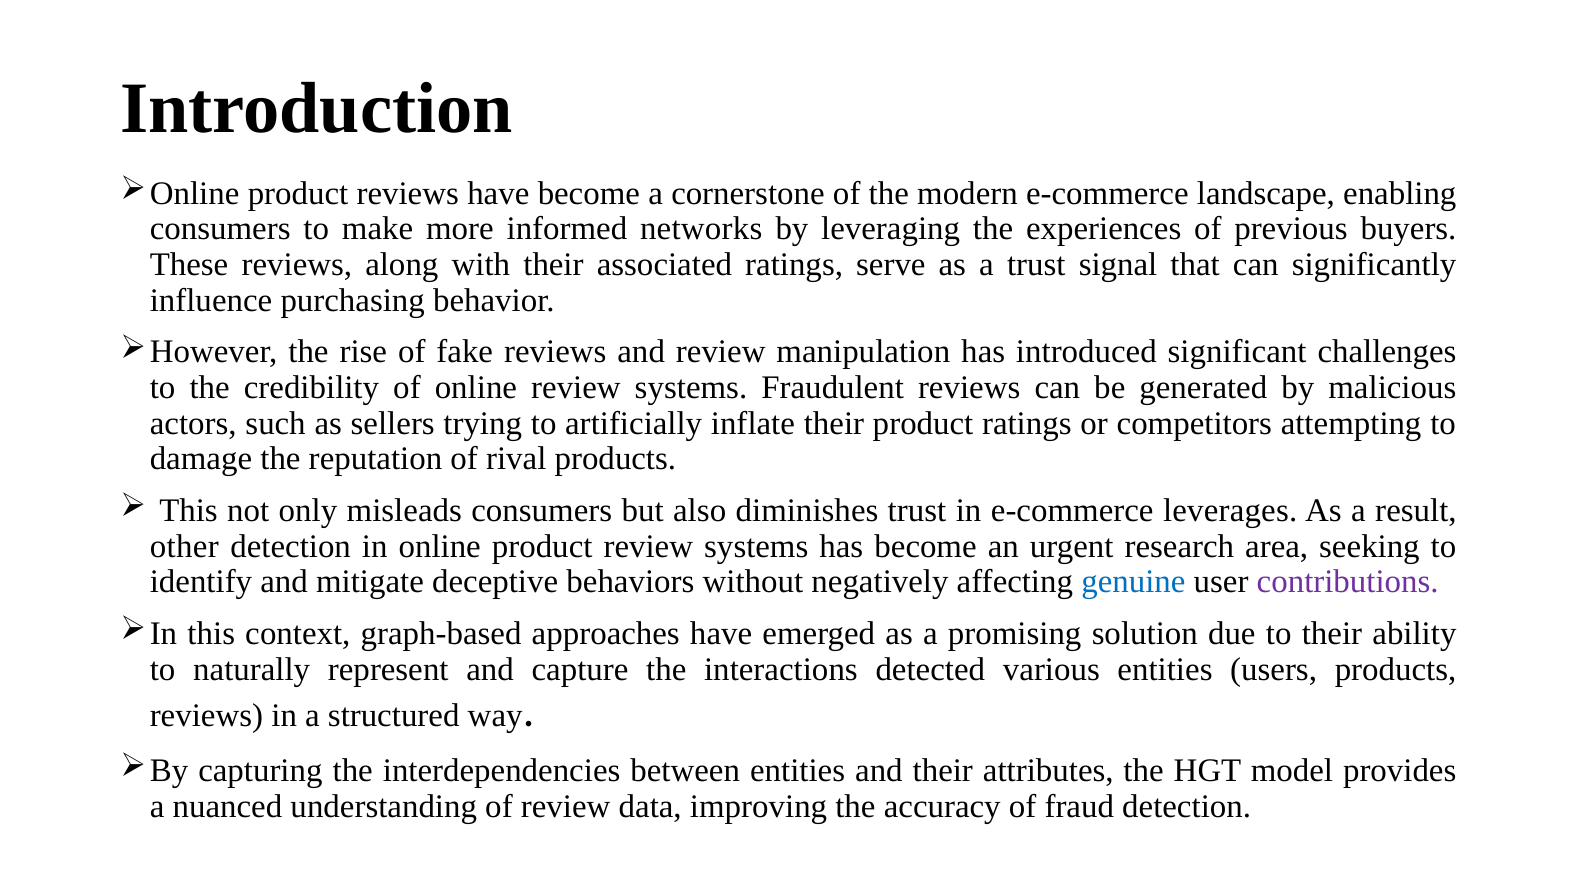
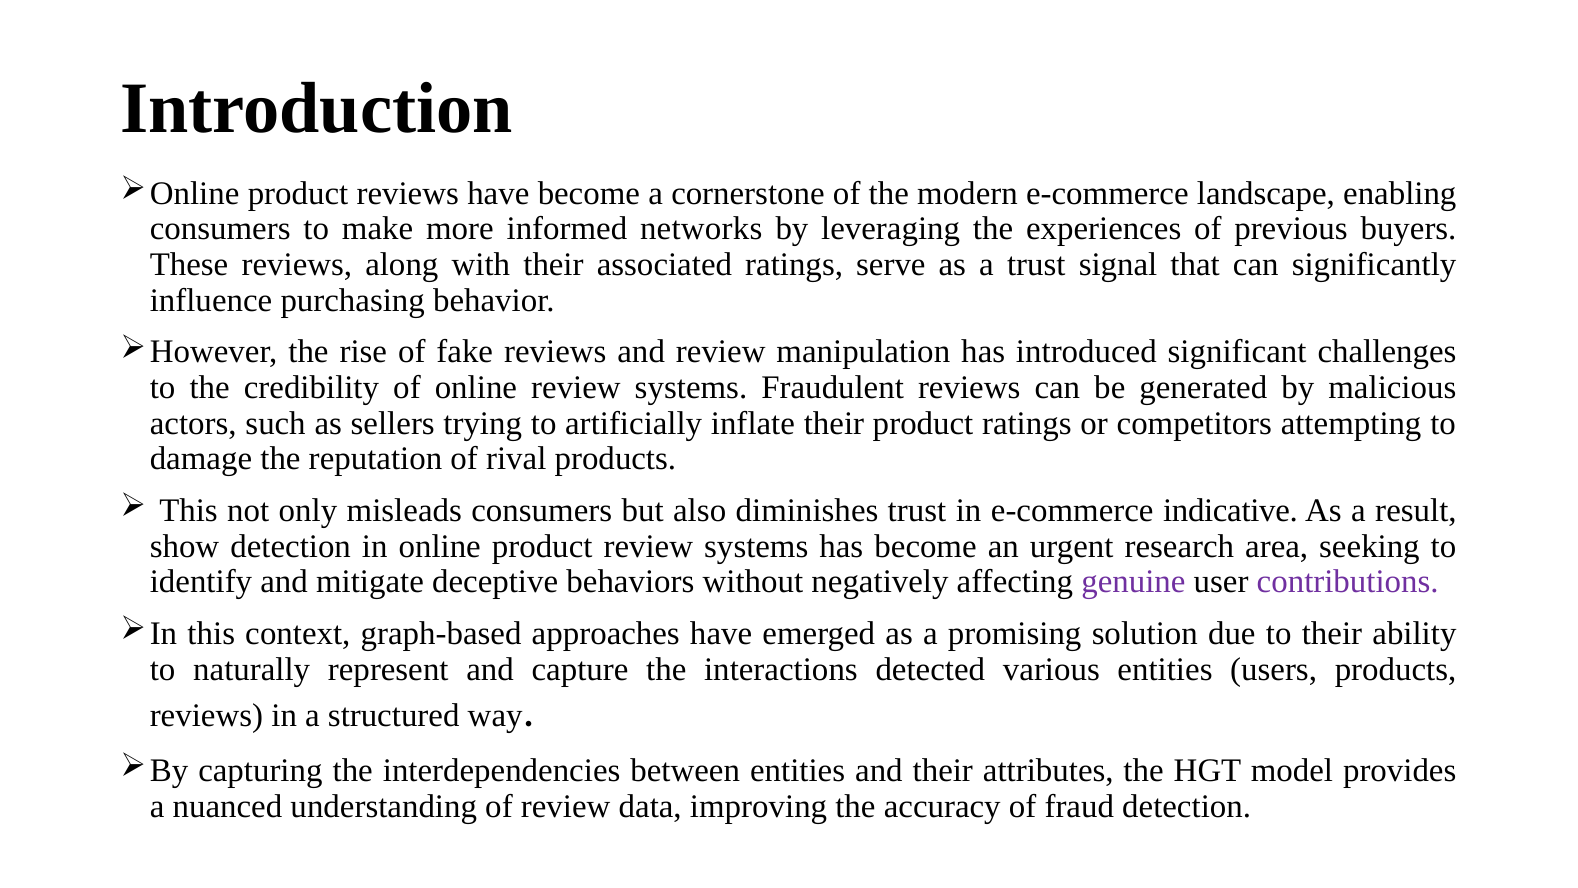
leverages: leverages -> indicative
other: other -> show
genuine colour: blue -> purple
